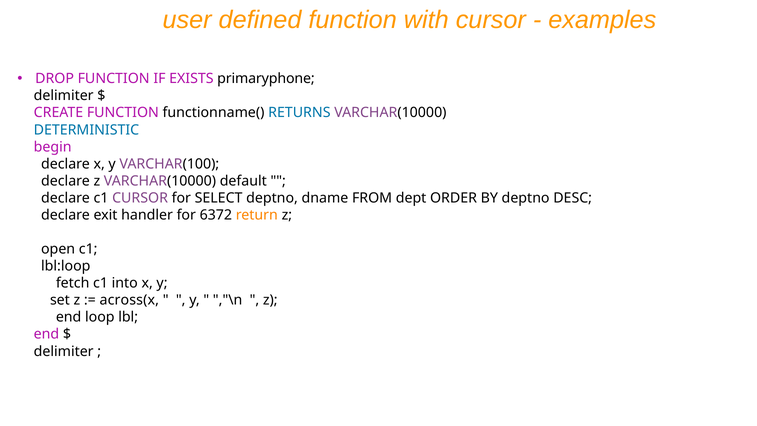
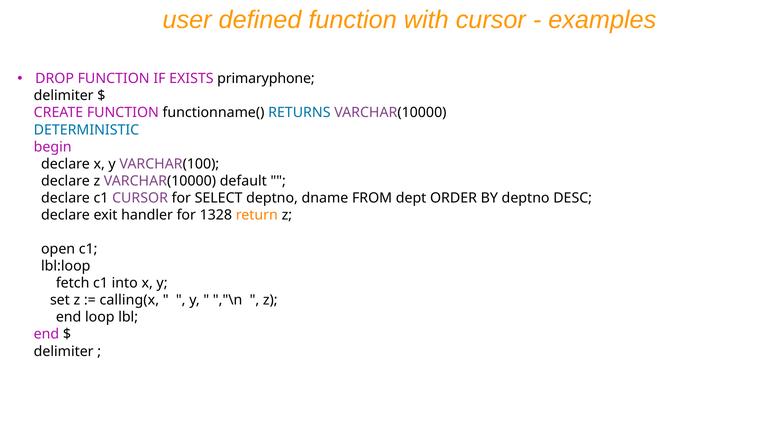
6372: 6372 -> 1328
across(x: across(x -> calling(x
